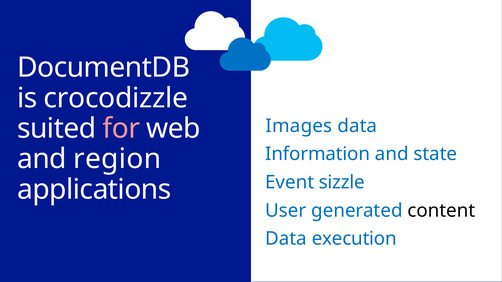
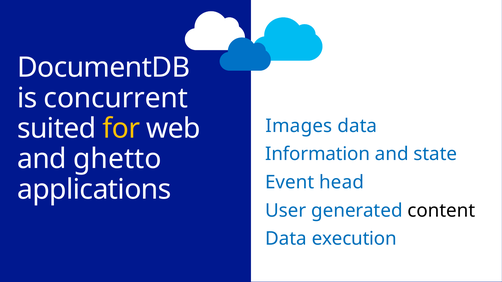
crocodizzle: crocodizzle -> concurrent
for colour: pink -> yellow
region: region -> ghetto
sizzle: sizzle -> head
